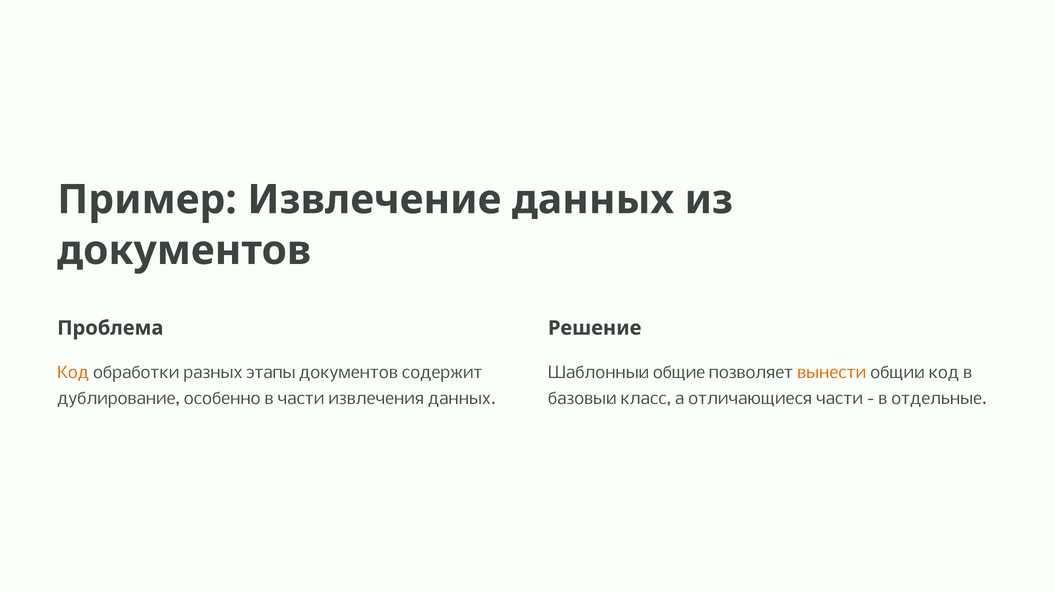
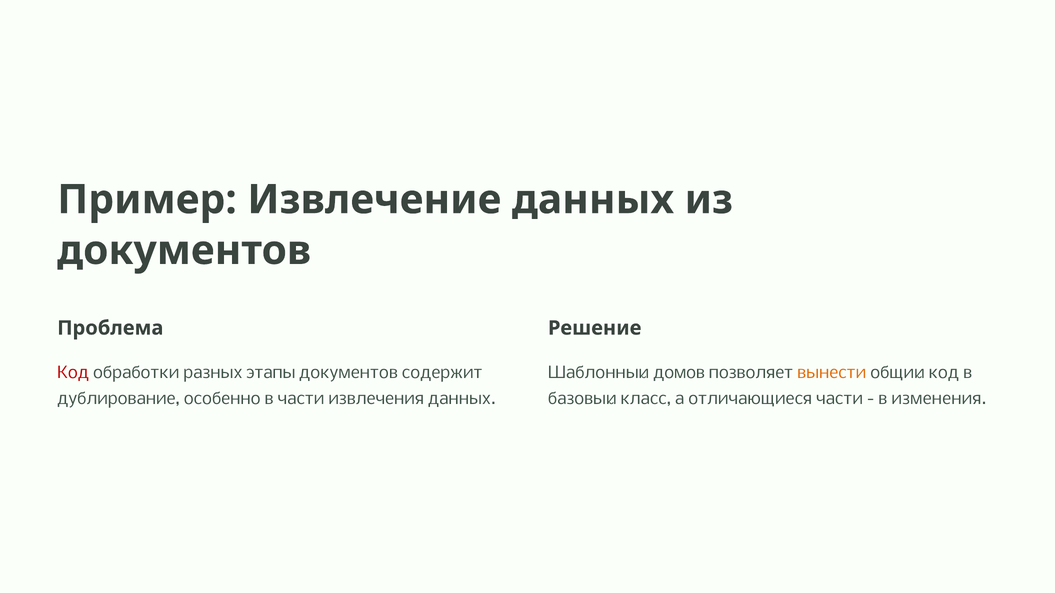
Код at (73, 373) colour: orange -> red
общие: общие -> домов
отдельные: отдельные -> изменения
